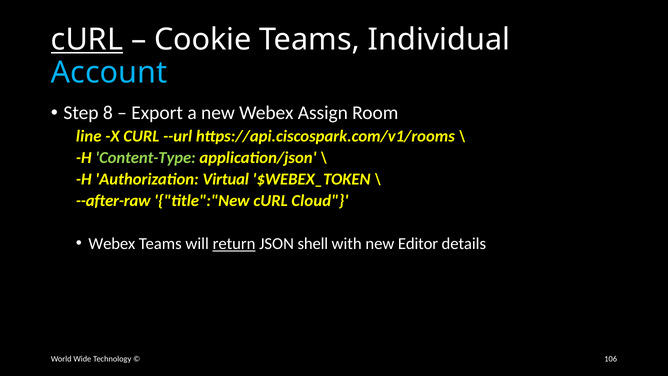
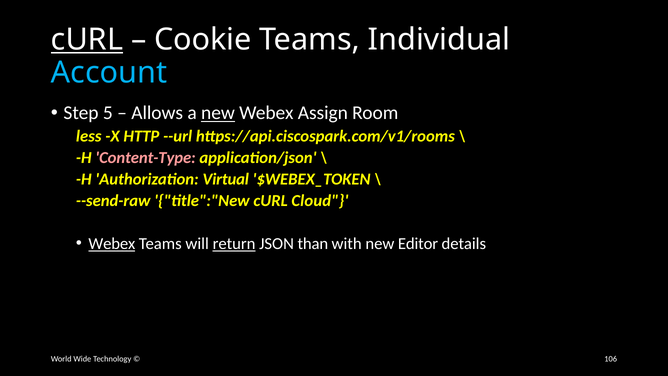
8: 8 -> 5
Export: Export -> Allows
new at (218, 113) underline: none -> present
line: line -> less
X CURL: CURL -> HTTP
Content-Type colour: light green -> pink
--after-raw: --after-raw -> --send-raw
Webex at (112, 243) underline: none -> present
shell: shell -> than
